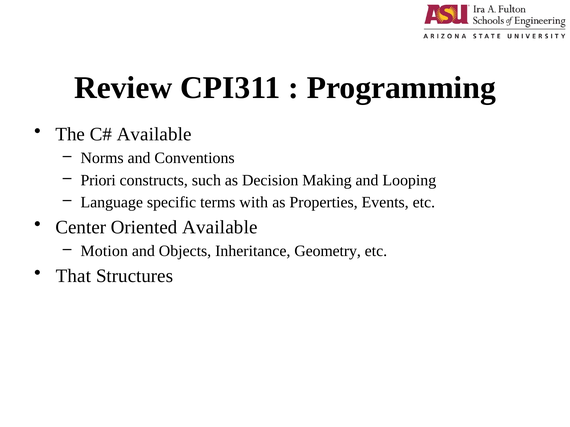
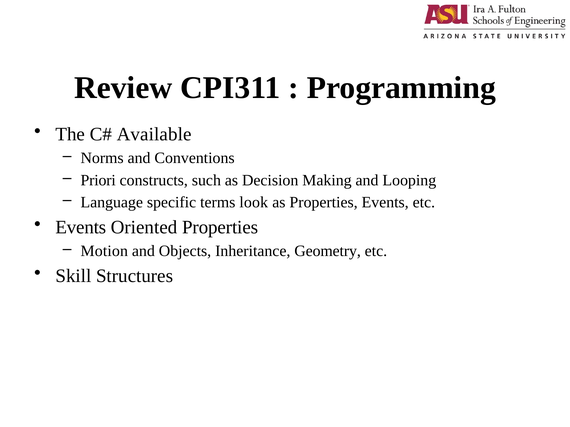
with: with -> look
Center at (81, 227): Center -> Events
Oriented Available: Available -> Properties
That: That -> Skill
